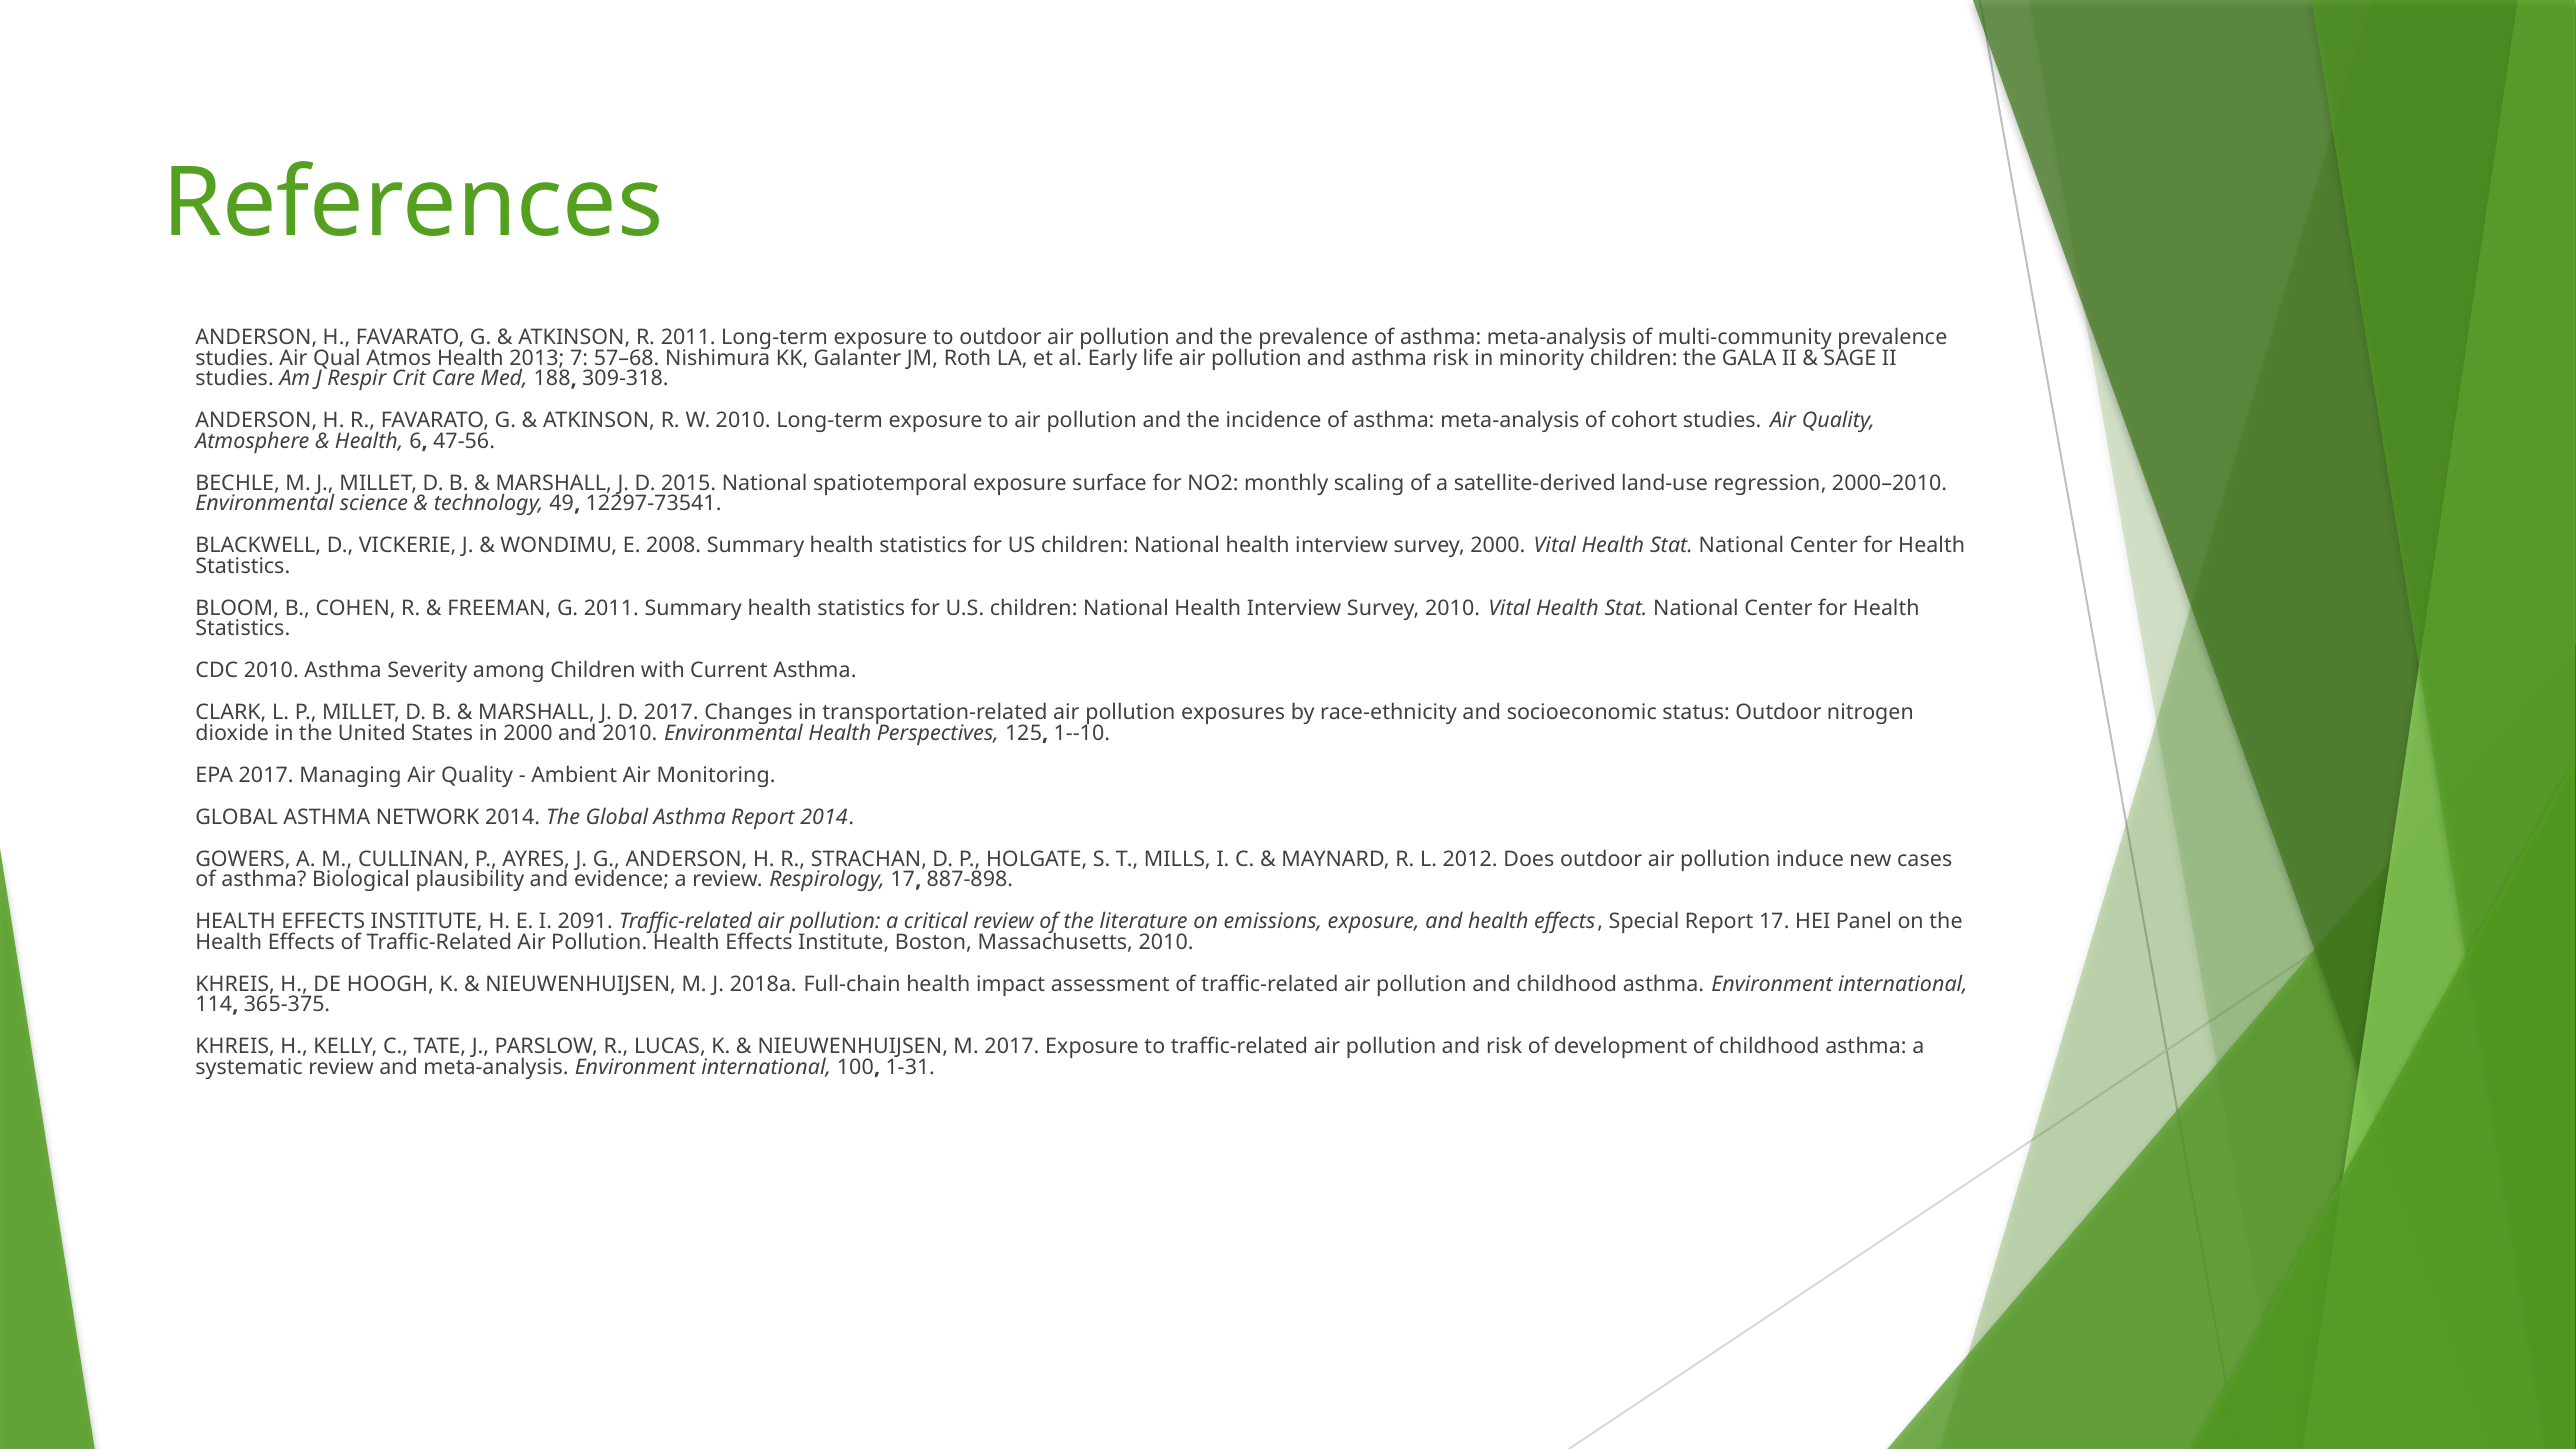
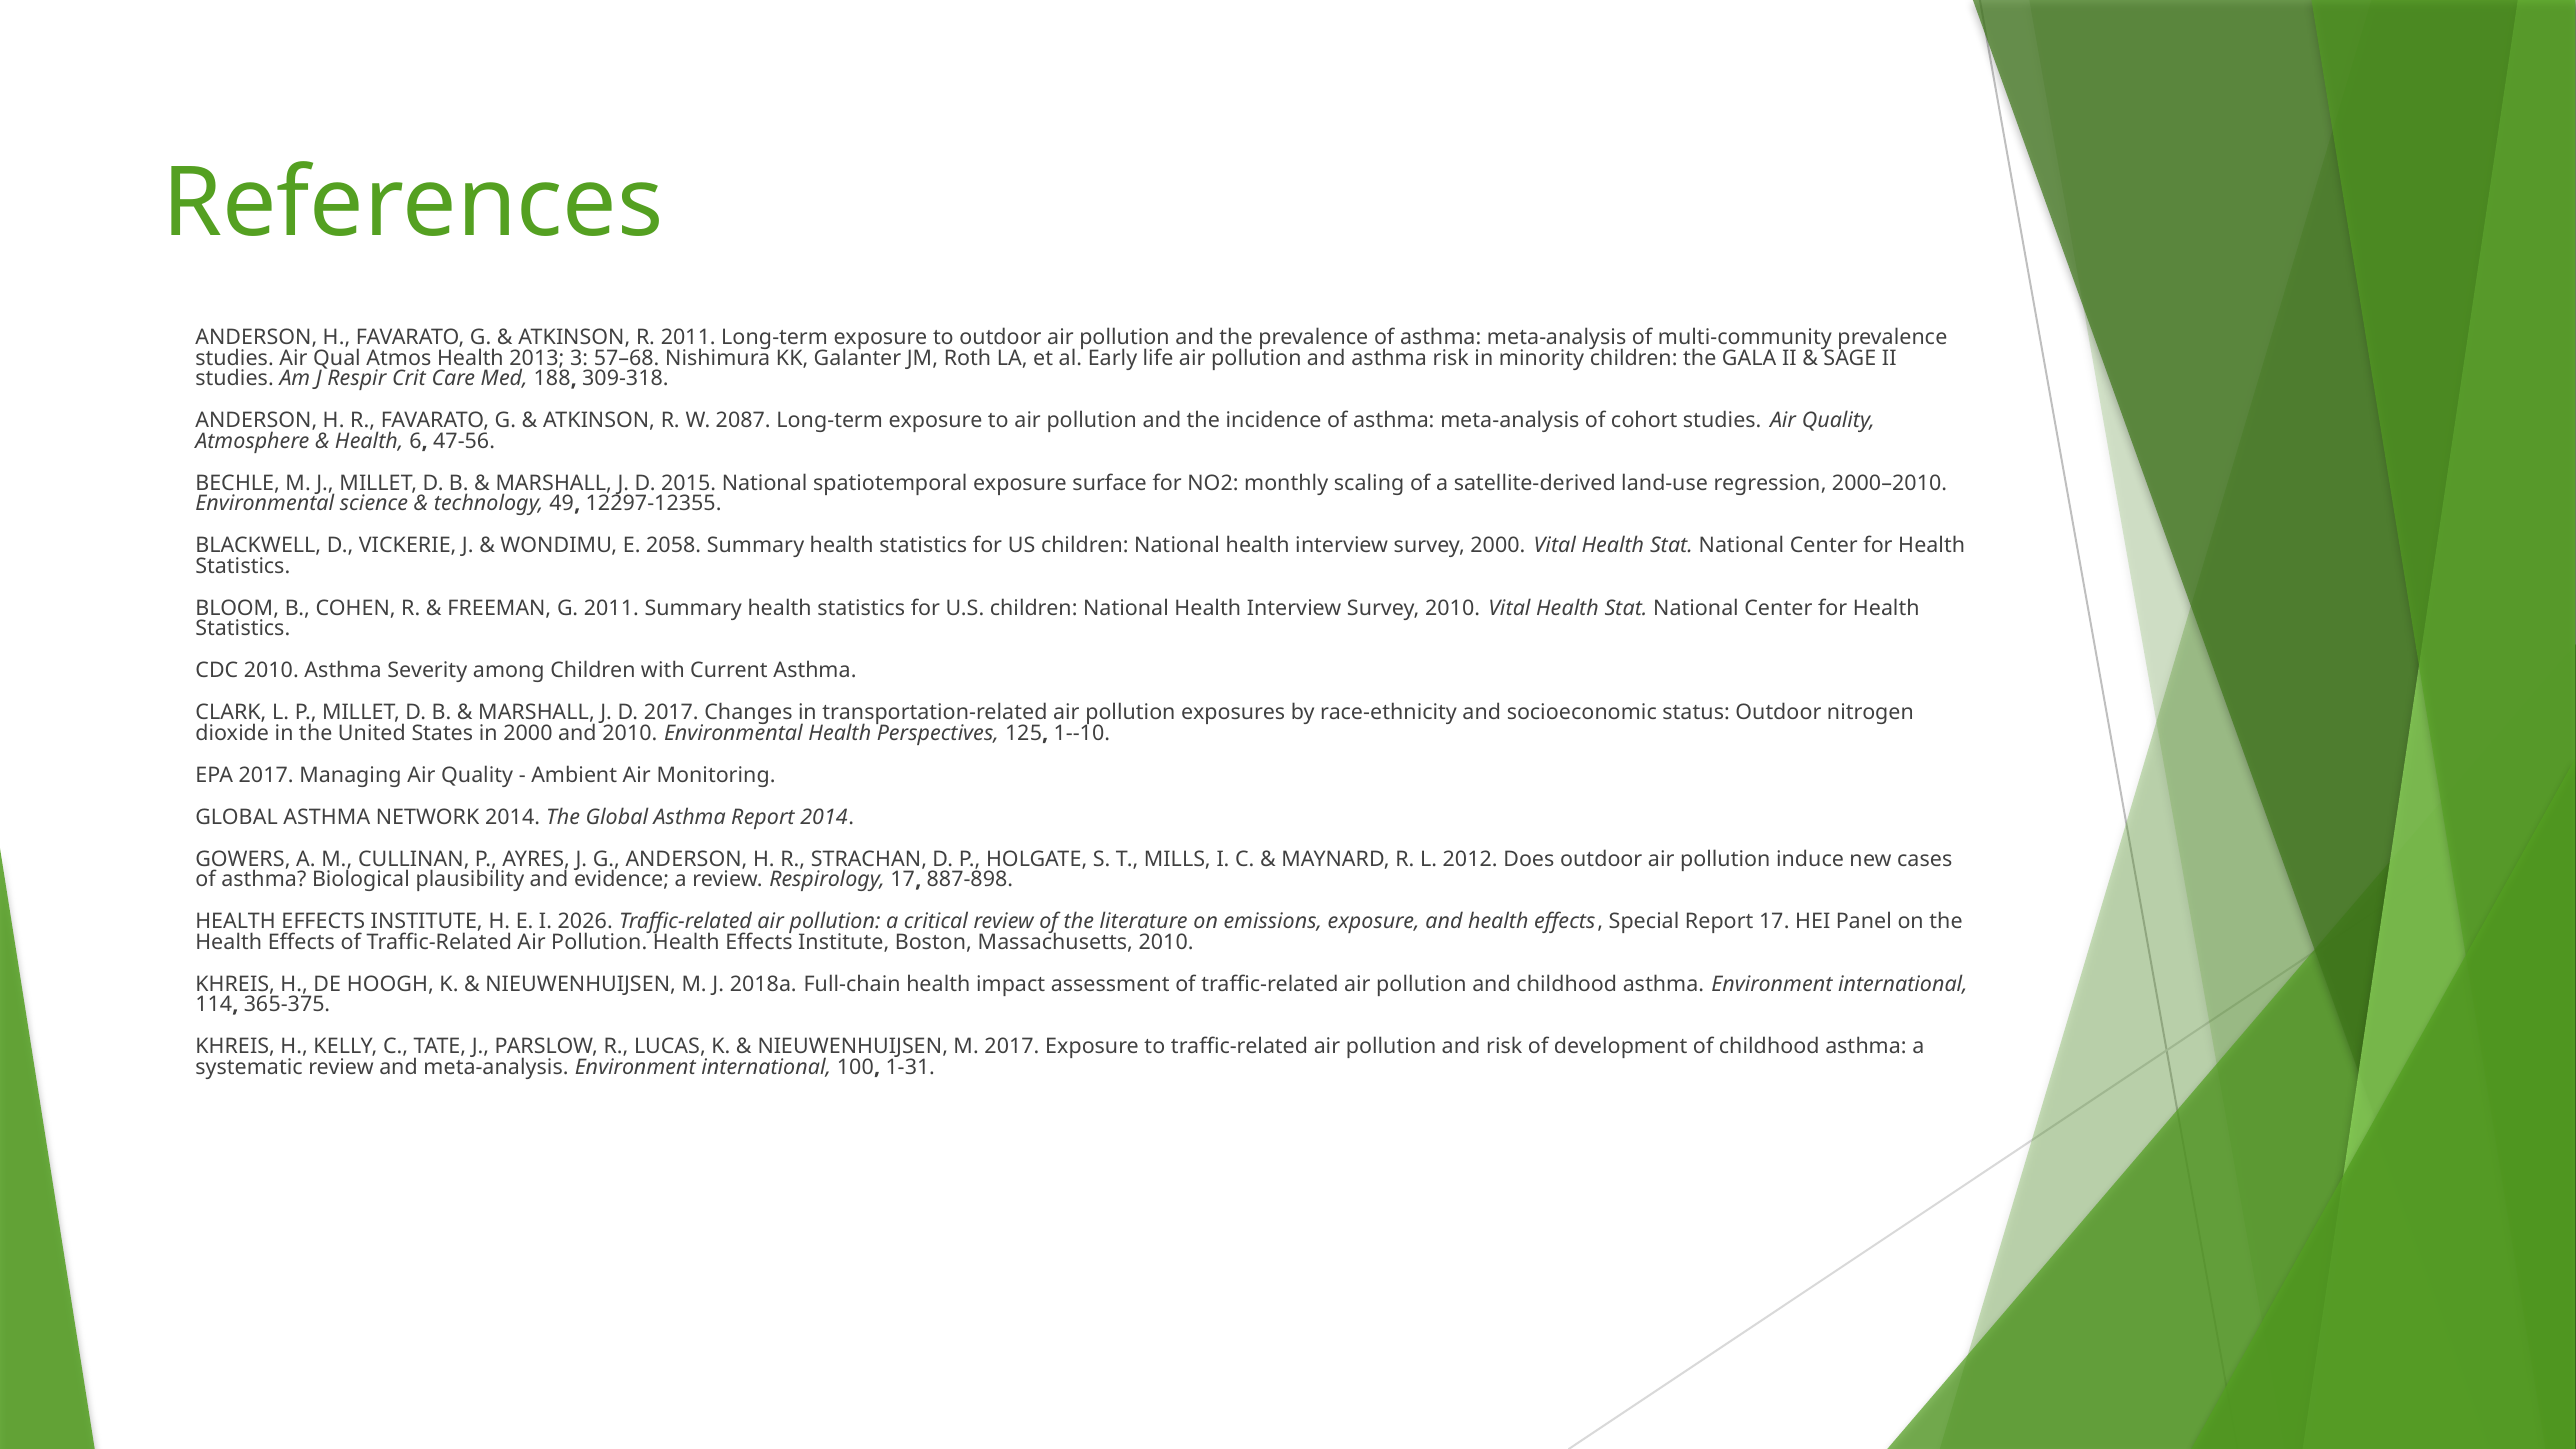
7: 7 -> 3
W 2010: 2010 -> 2087
12297-73541: 12297-73541 -> 12297-12355
2008: 2008 -> 2058
2091: 2091 -> 2026
